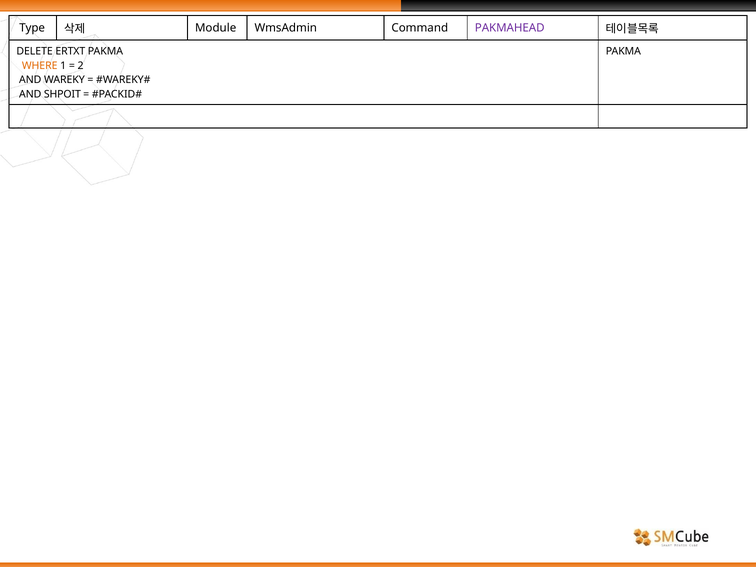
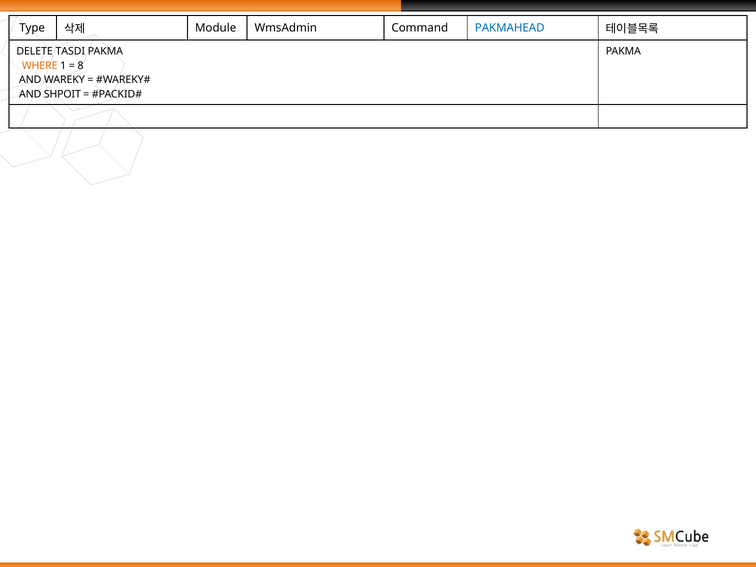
PAKMAHEAD colour: purple -> blue
ERTXT: ERTXT -> TASDI
2: 2 -> 8
